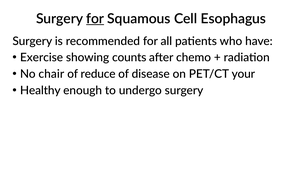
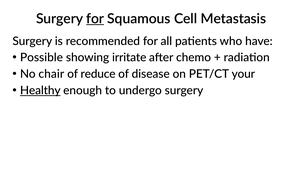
Esophagus: Esophagus -> Metastasis
Exercise: Exercise -> Possible
counts: counts -> irritate
Healthy underline: none -> present
